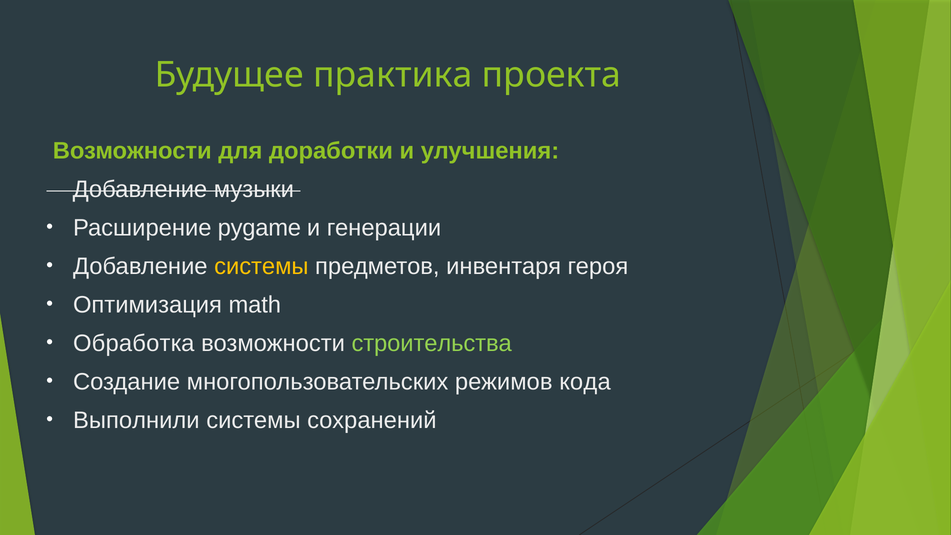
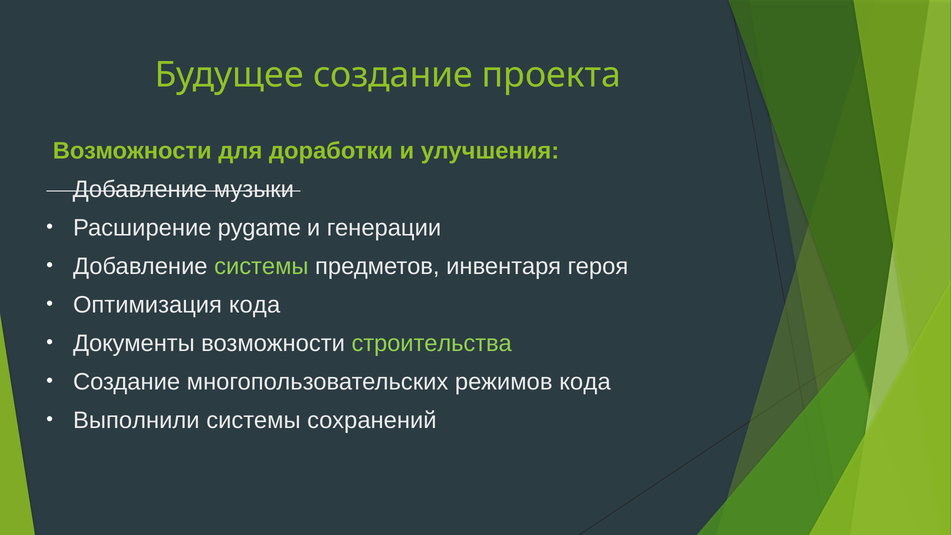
Будущее практика: практика -> создание
системы at (261, 266) colour: yellow -> light green
Оптимизация math: math -> кода
Обработка: Обработка -> Документы
